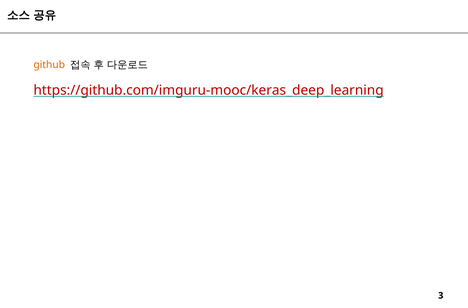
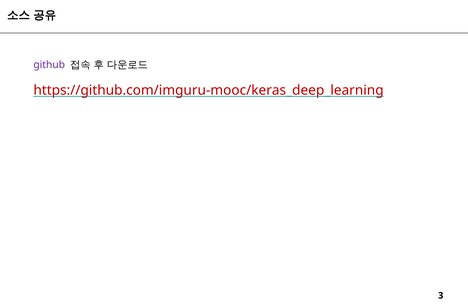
github colour: orange -> purple
